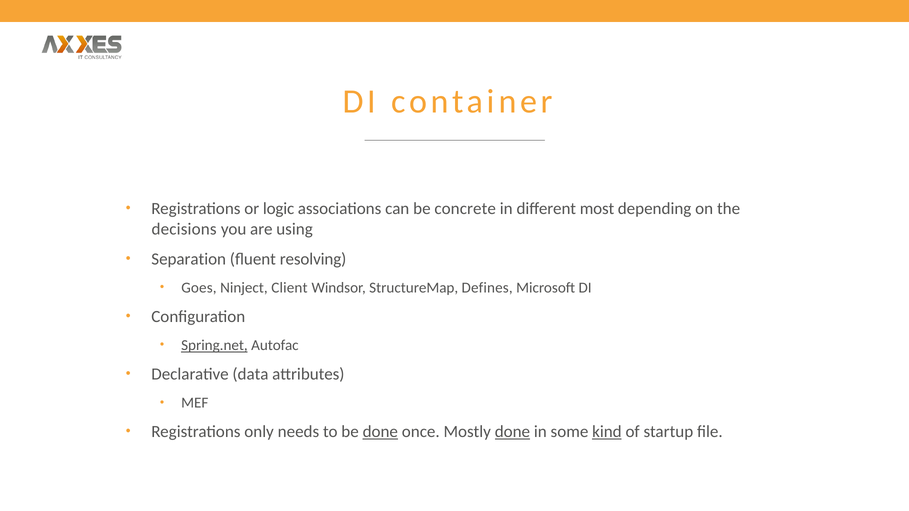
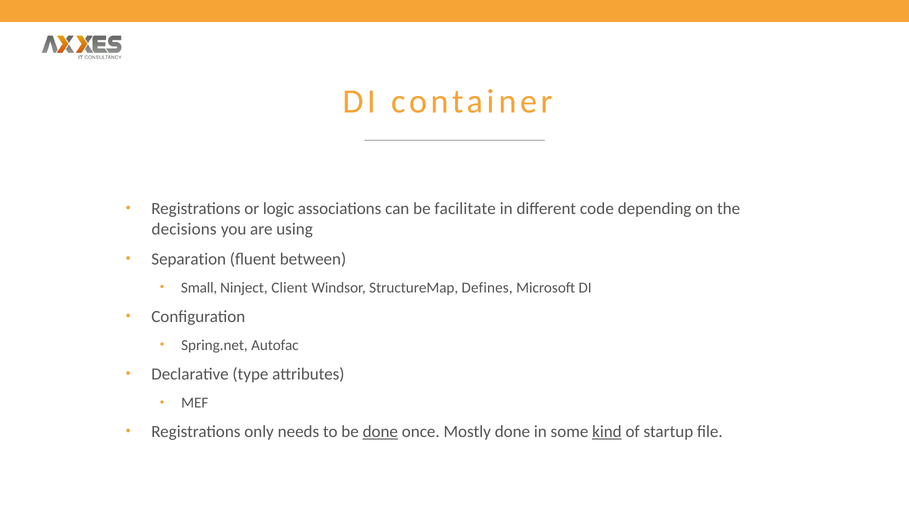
concrete: concrete -> facilitate
most: most -> code
resolving: resolving -> between
Goes: Goes -> Small
Spring.net underline: present -> none
data: data -> type
done at (512, 432) underline: present -> none
